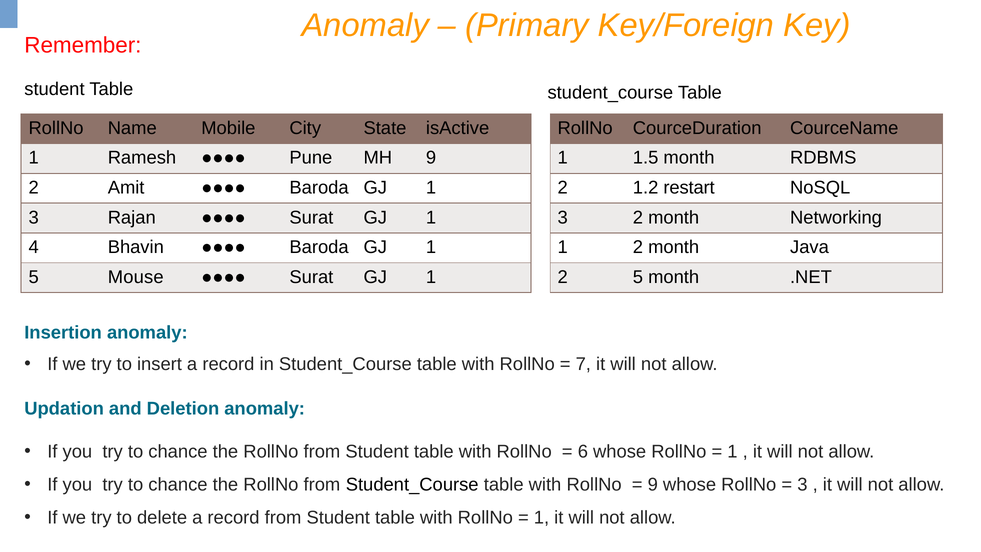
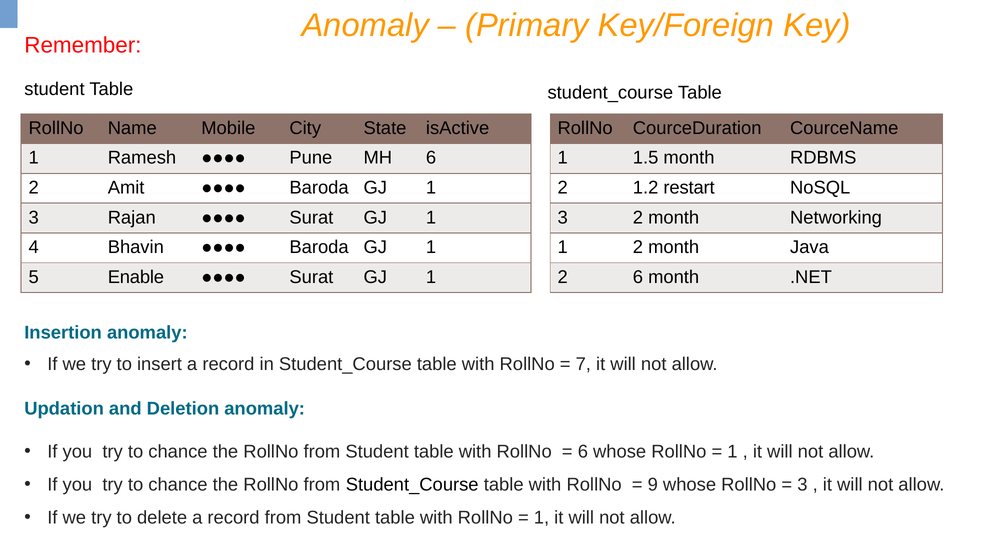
MH 9: 9 -> 6
Mouse: Mouse -> Enable
2 5: 5 -> 6
